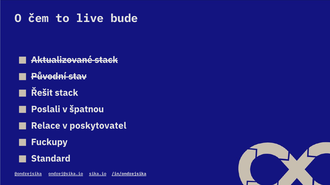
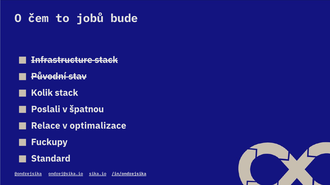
live: live -> jobů
Aktualizované: Aktualizované -> Infrastructure
Řešit: Řešit -> Kolik
poskytovatel: poskytovatel -> optimalizace
